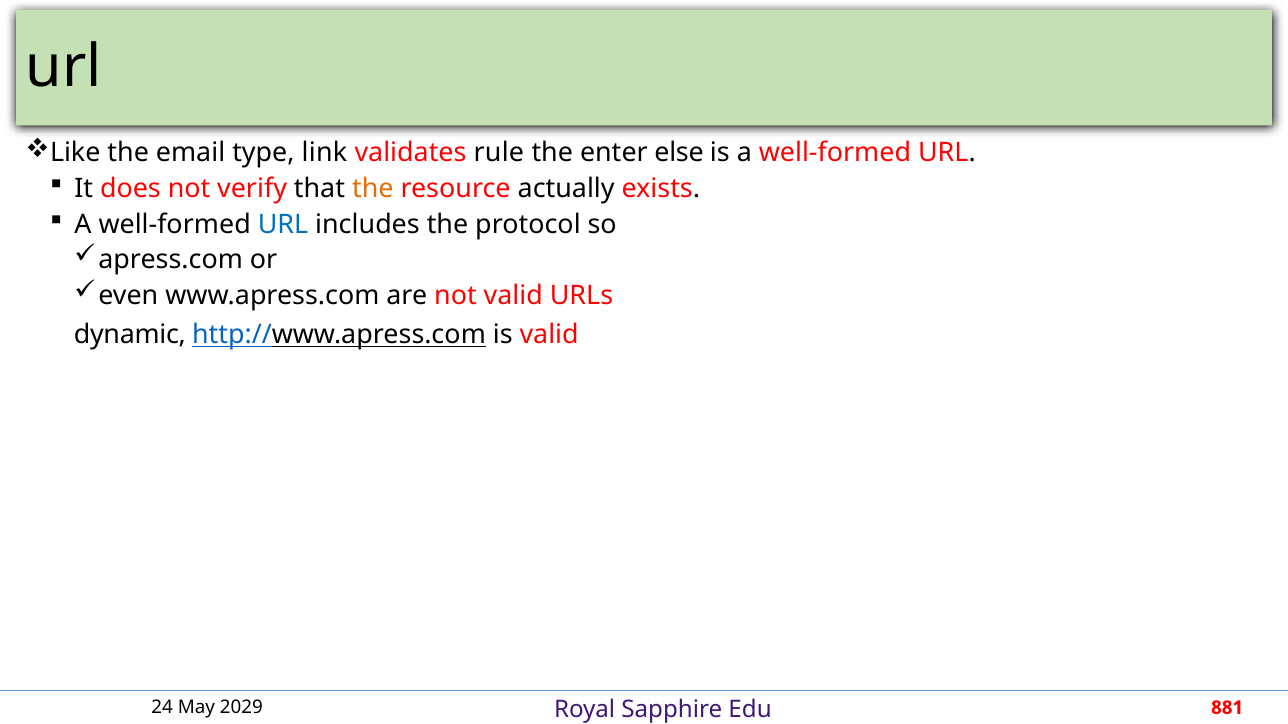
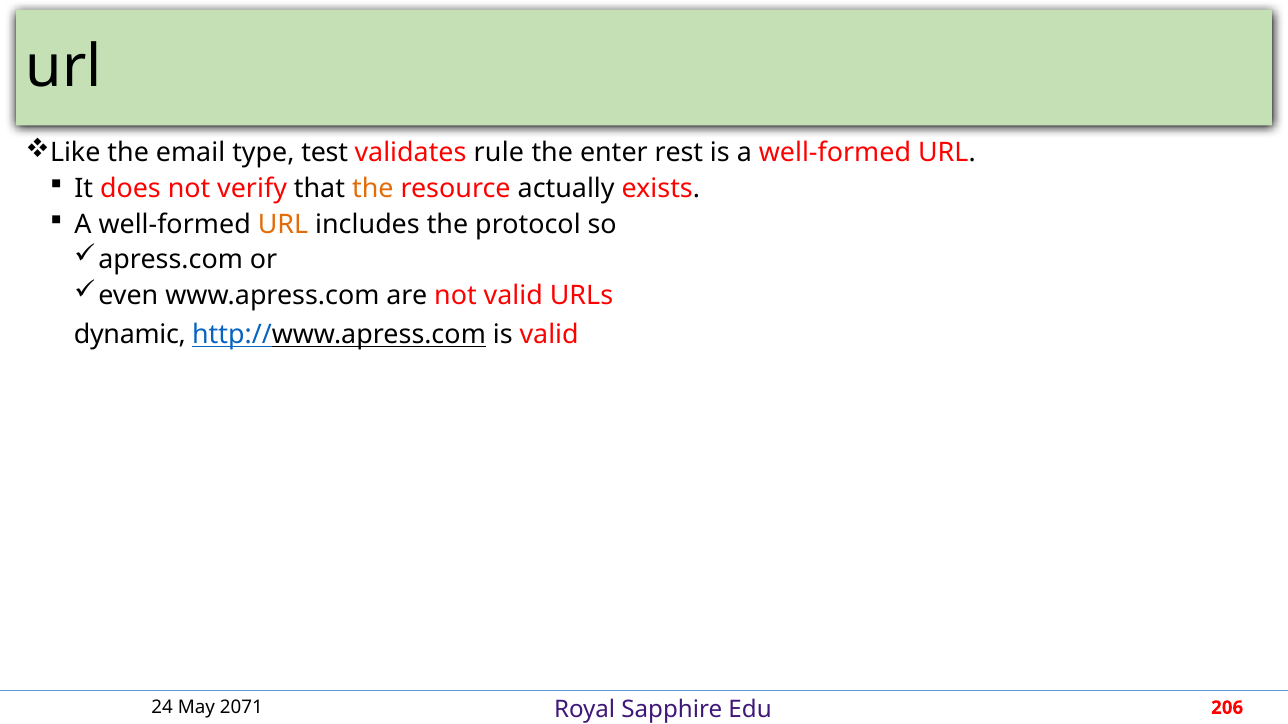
link: link -> test
else: else -> rest
URL at (283, 224) colour: blue -> orange
2029: 2029 -> 2071
881: 881 -> 206
